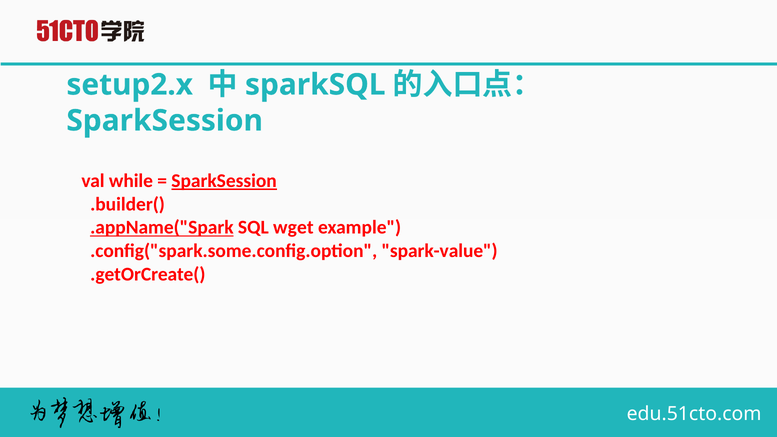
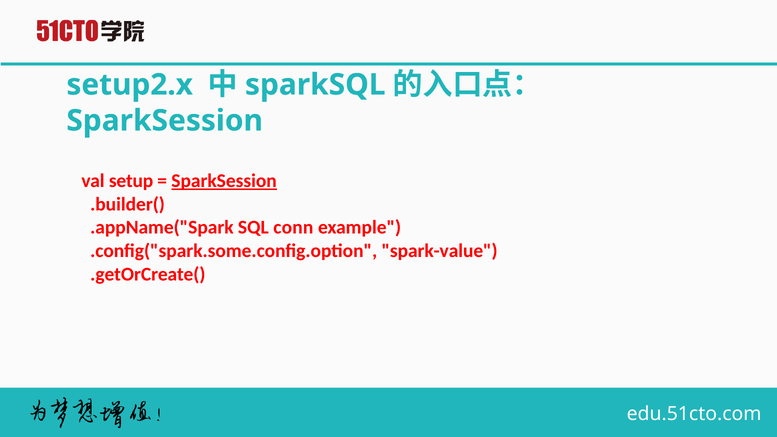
while: while -> setup
.appName("Spark underline: present -> none
wget: wget -> conn
